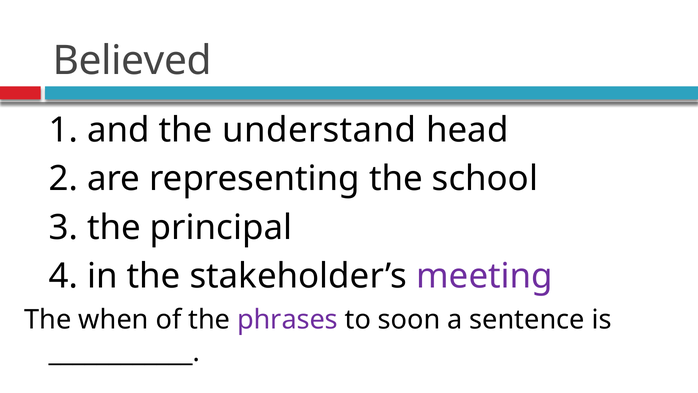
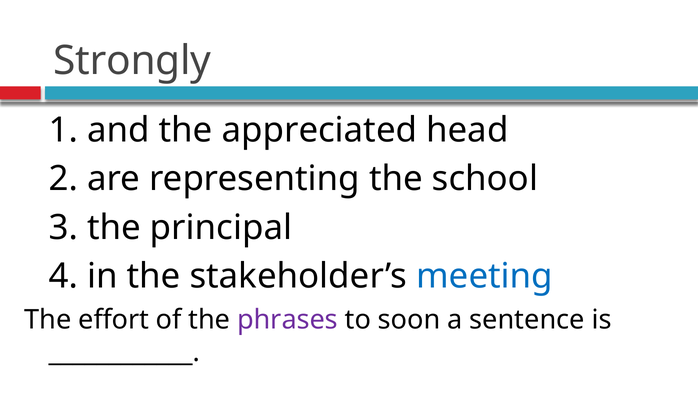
Believed: Believed -> Strongly
understand: understand -> appreciated
meeting colour: purple -> blue
when: when -> effort
